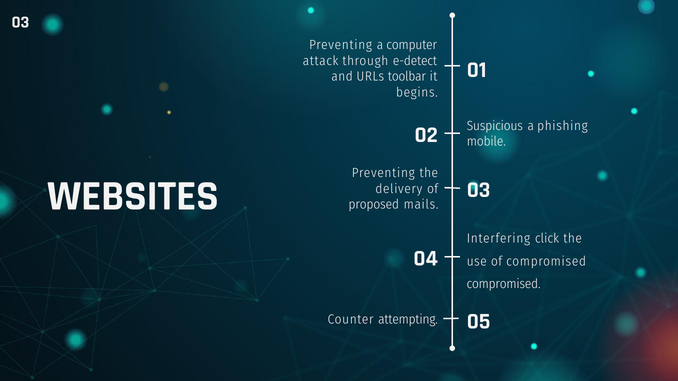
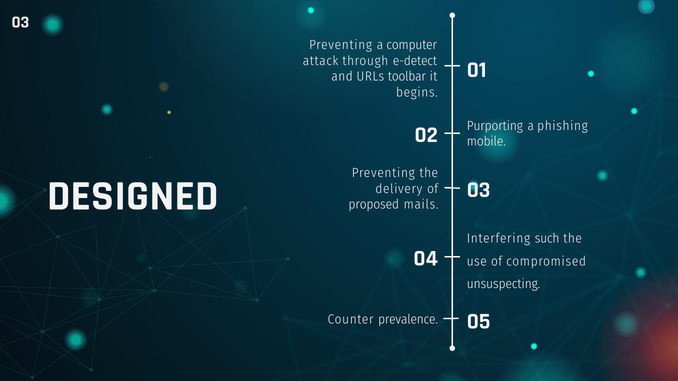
Suspicious: Suspicious -> Purporting
WEBSITES: WEBSITES -> DESIGNED
click: click -> such
compromised at (504, 284): compromised -> unsuspecting
attempting: attempting -> prevalence
